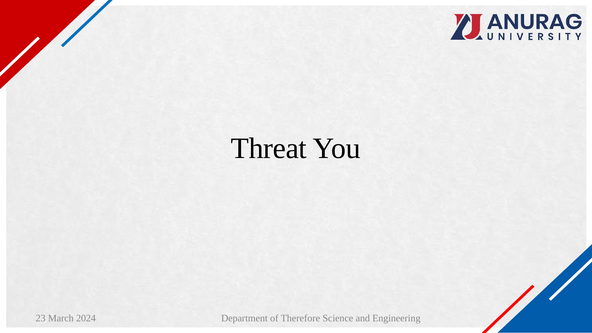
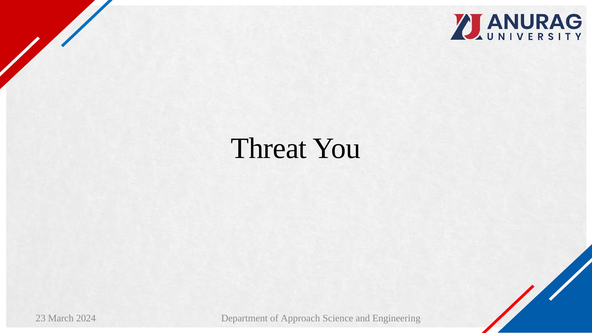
Therefore: Therefore -> Approach
